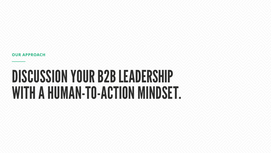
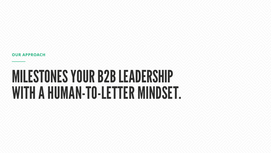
DISCUSSION: DISCUSSION -> MILESTONES
HUMAN-TO-ACTION: HUMAN-TO-ACTION -> HUMAN-TO-LETTER
